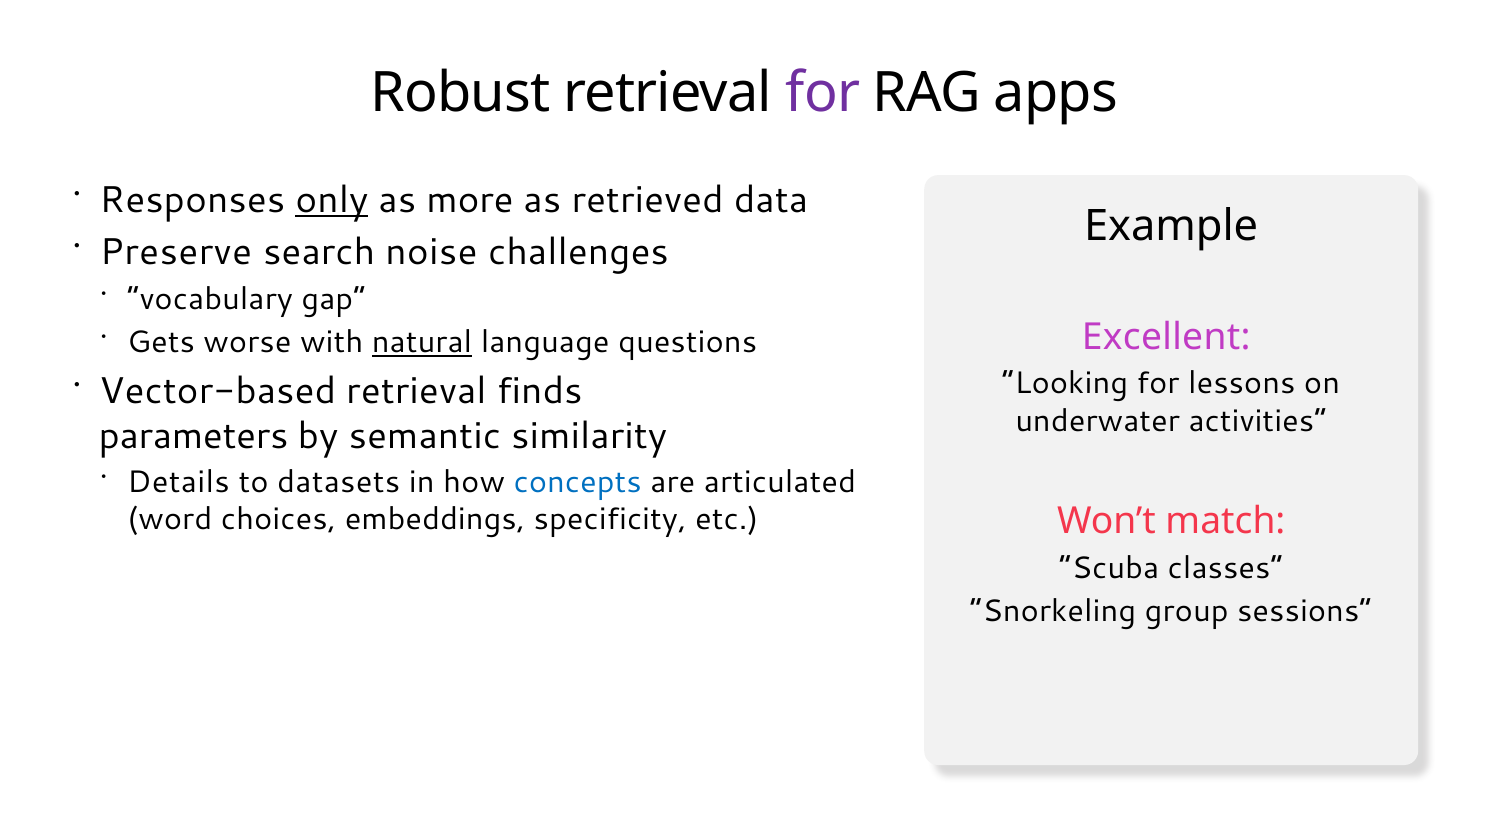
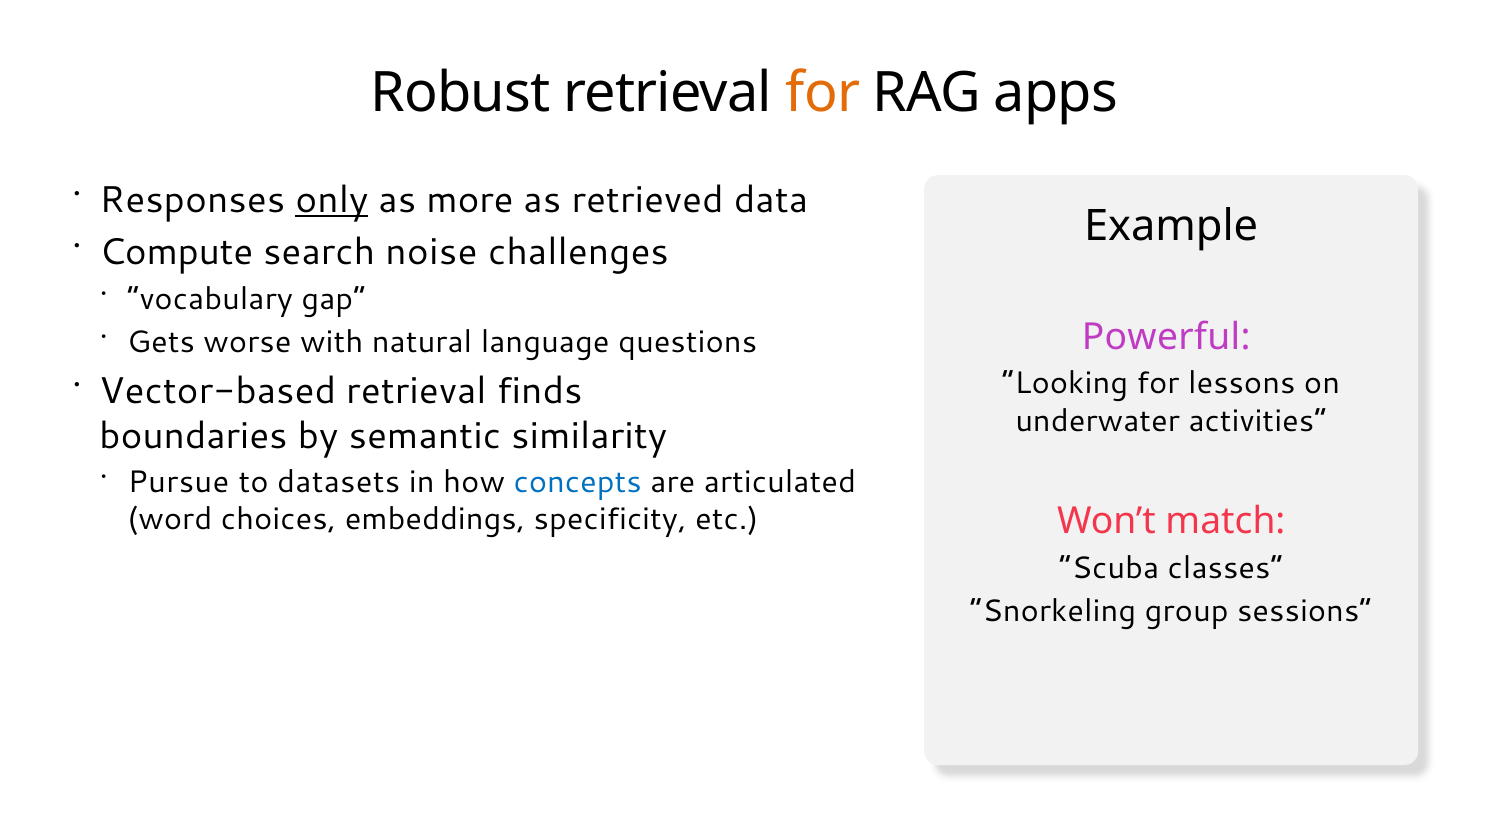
for at (823, 93) colour: purple -> orange
Preserve: Preserve -> Compute
Excellent: Excellent -> Powerful
natural underline: present -> none
parameters: parameters -> boundaries
Details: Details -> Pursue
